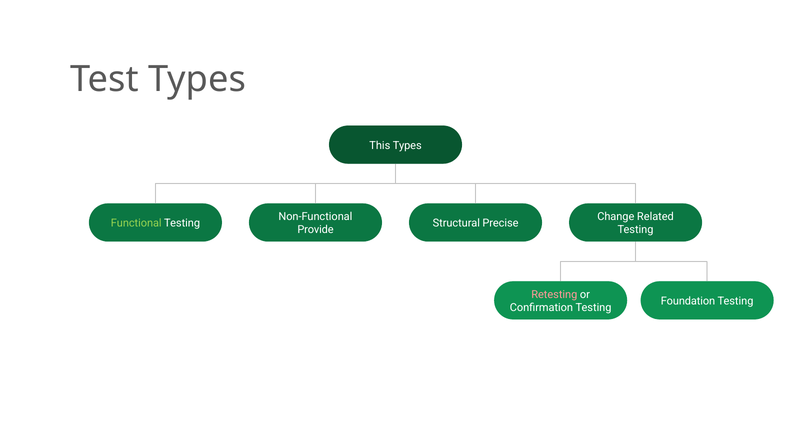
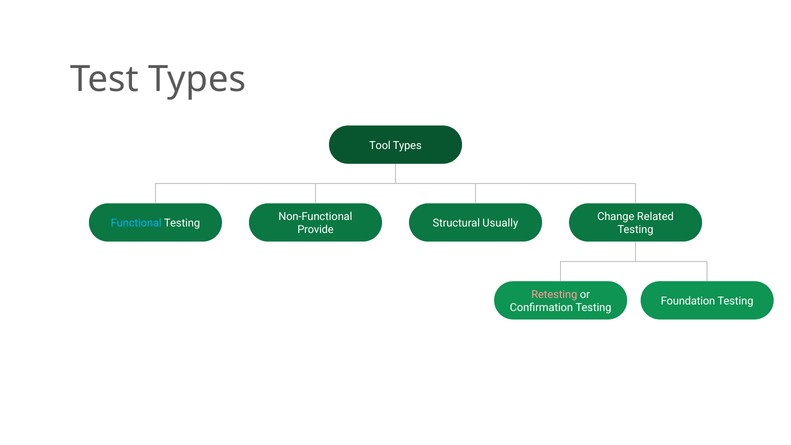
This: This -> Tool
Functional colour: light green -> light blue
Precise: Precise -> Usually
